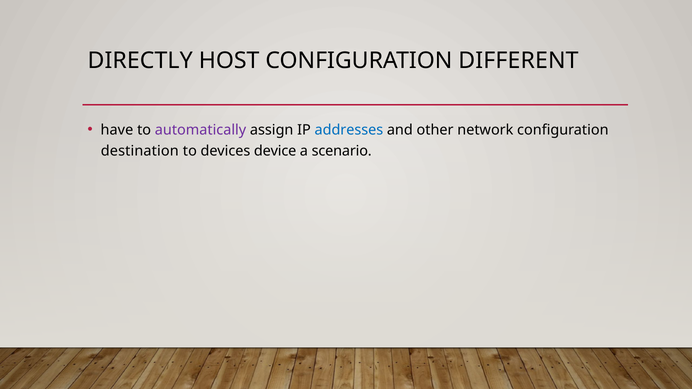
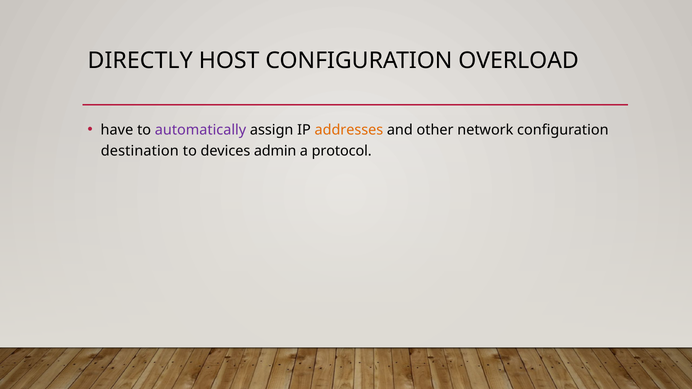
DIFFERENT: DIFFERENT -> OVERLOAD
addresses colour: blue -> orange
device: device -> admin
scenario: scenario -> protocol
